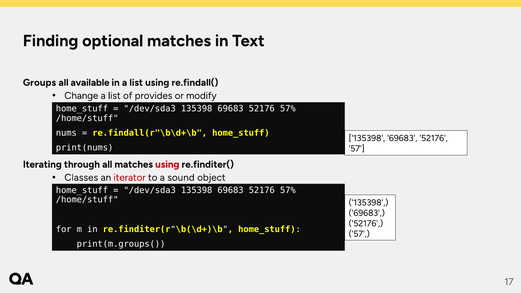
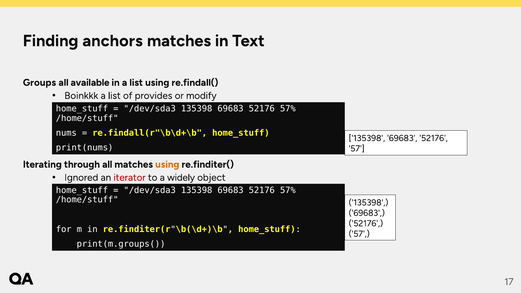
optional: optional -> anchors
Change: Change -> Boinkkk
using at (167, 164) colour: red -> orange
Classes: Classes -> Ignored
sound: sound -> widely
